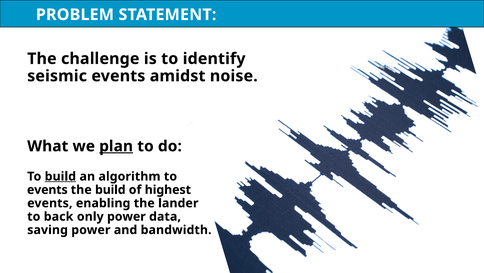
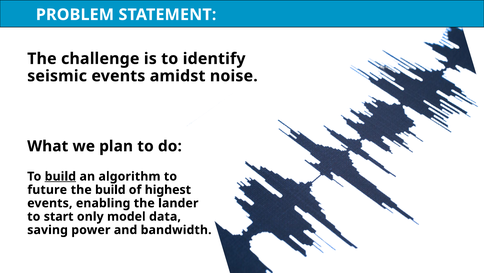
plan underline: present -> none
events at (47, 189): events -> future
back: back -> start
only power: power -> model
